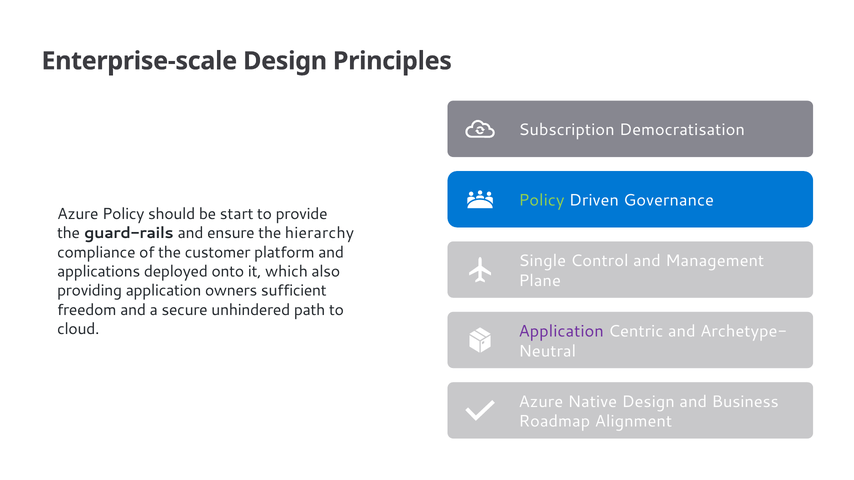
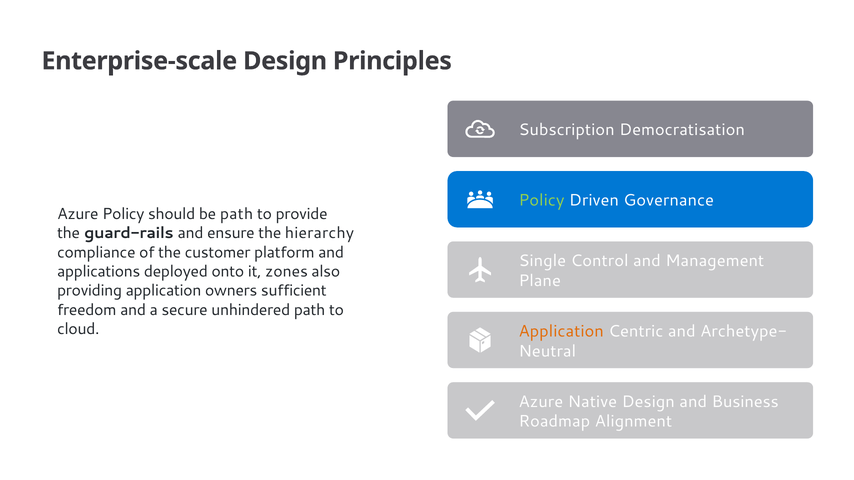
be start: start -> path
which: which -> zones
Application at (561, 331) colour: purple -> orange
